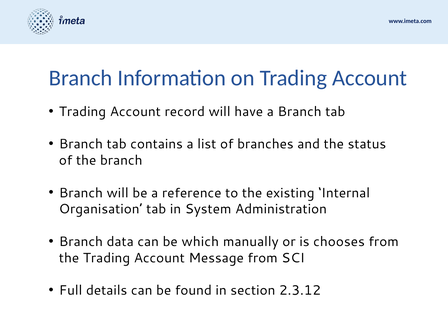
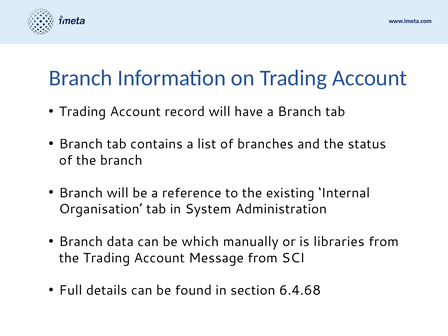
chooses: chooses -> libraries
2.3.12: 2.3.12 -> 6.4.68
